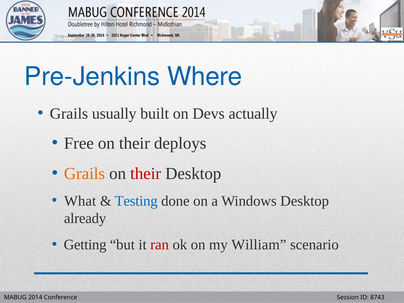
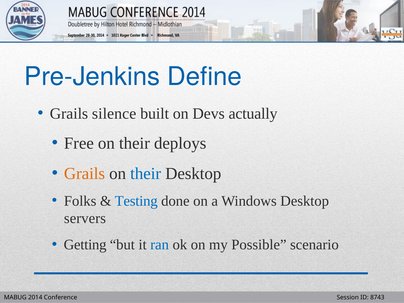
Where: Where -> Define
usually: usually -> silence
their at (146, 173) colour: red -> blue
What: What -> Folks
already: already -> servers
ran colour: red -> blue
William: William -> Possible
